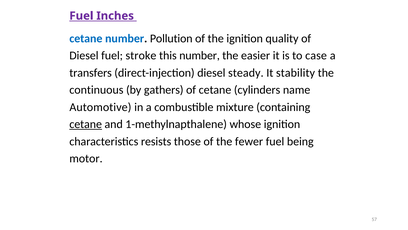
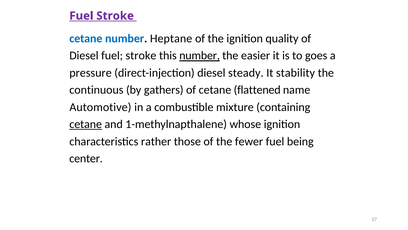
Inches at (115, 16): Inches -> Stroke
Pollution: Pollution -> Heptane
number at (200, 56) underline: none -> present
case: case -> goes
transfers: transfers -> pressure
cylinders: cylinders -> flattened
resists: resists -> rather
motor: motor -> center
